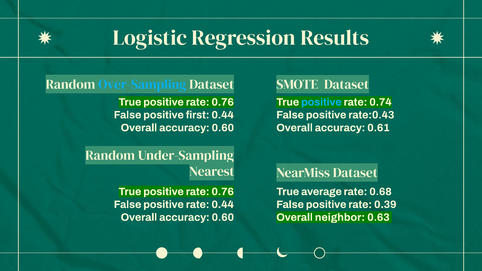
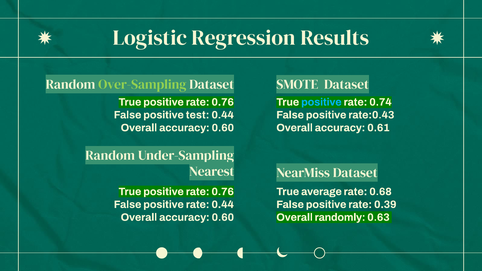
Over-Sampling colour: light blue -> light green
first: first -> test
neighbor: neighbor -> randomly
